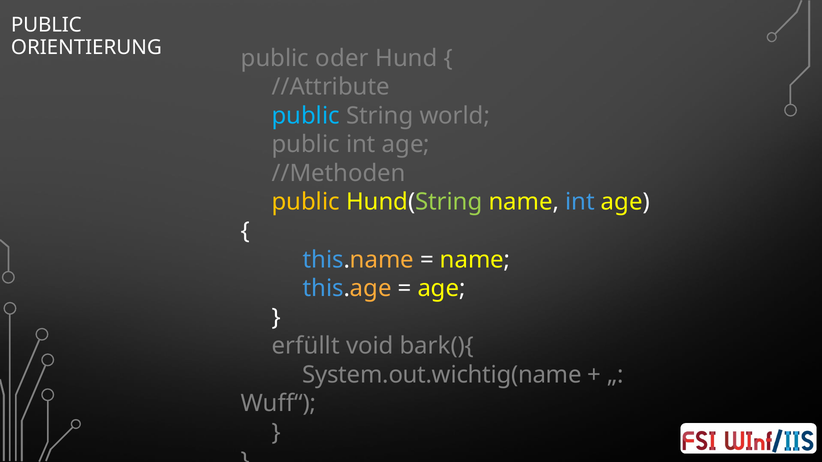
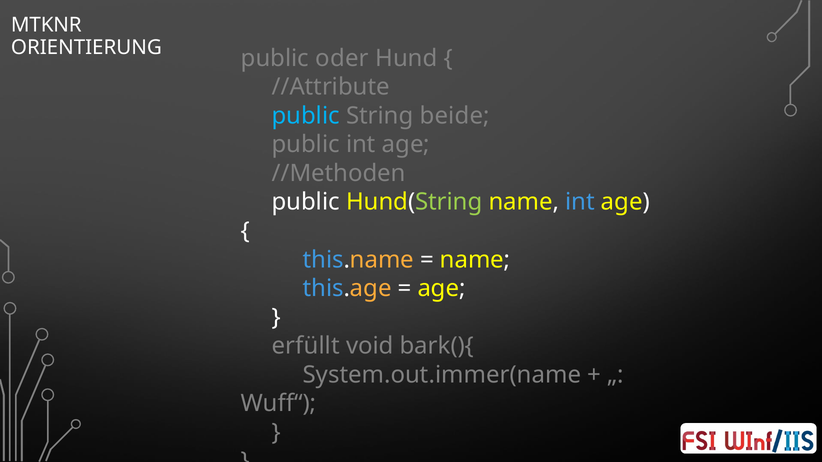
PUBLIC at (46, 25): PUBLIC -> MTKNR
world: world -> beide
public at (306, 202) colour: yellow -> white
System.out.wichtig(name: System.out.wichtig(name -> System.out.immer(name
